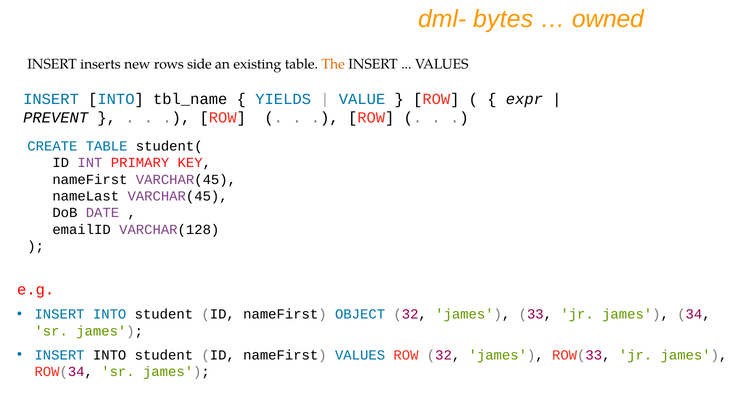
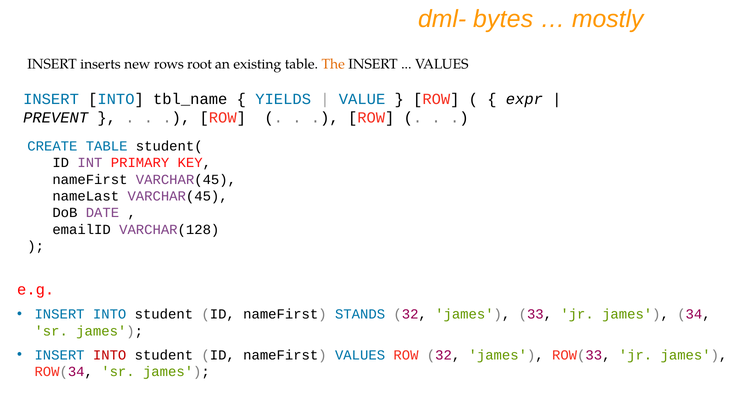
owned: owned -> mostly
side: side -> root
OBJECT: OBJECT -> STANDS
INTO at (110, 355) colour: black -> red
